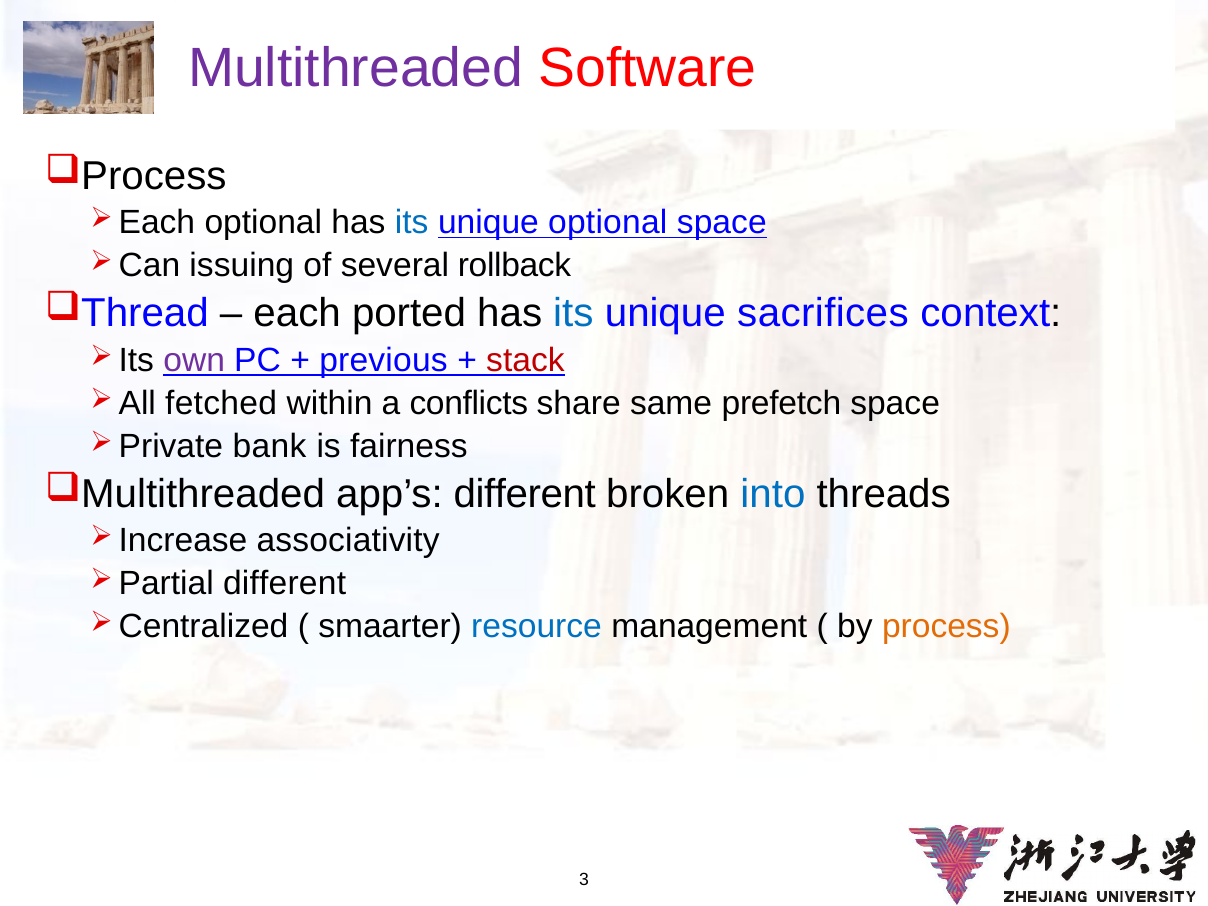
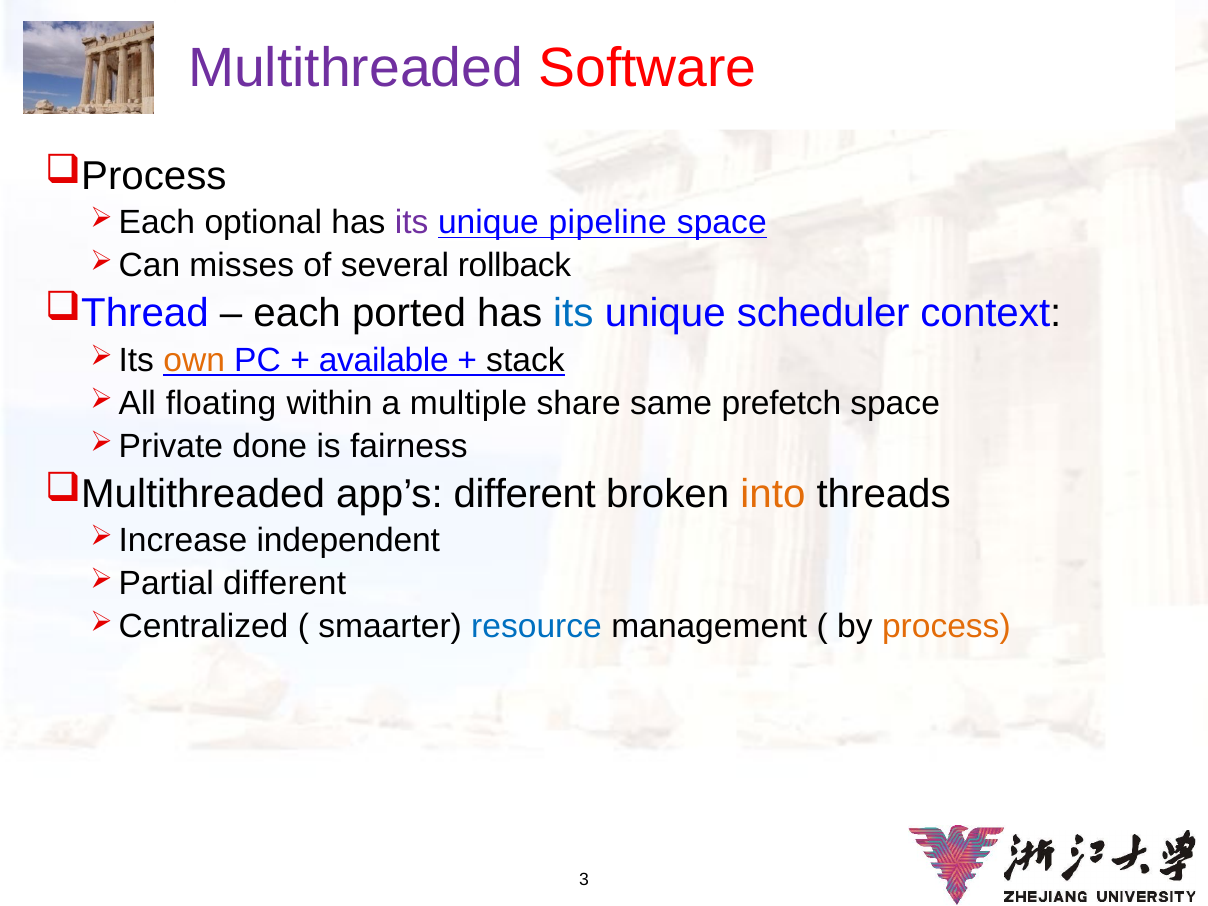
its at (412, 223) colour: blue -> purple
unique optional: optional -> pipeline
issuing: issuing -> misses
sacrifices: sacrifices -> scheduler
own colour: purple -> orange
previous: previous -> available
stack colour: red -> black
fetched: fetched -> floating
conflicts: conflicts -> multiple
bank: bank -> done
into colour: blue -> orange
associativity: associativity -> independent
